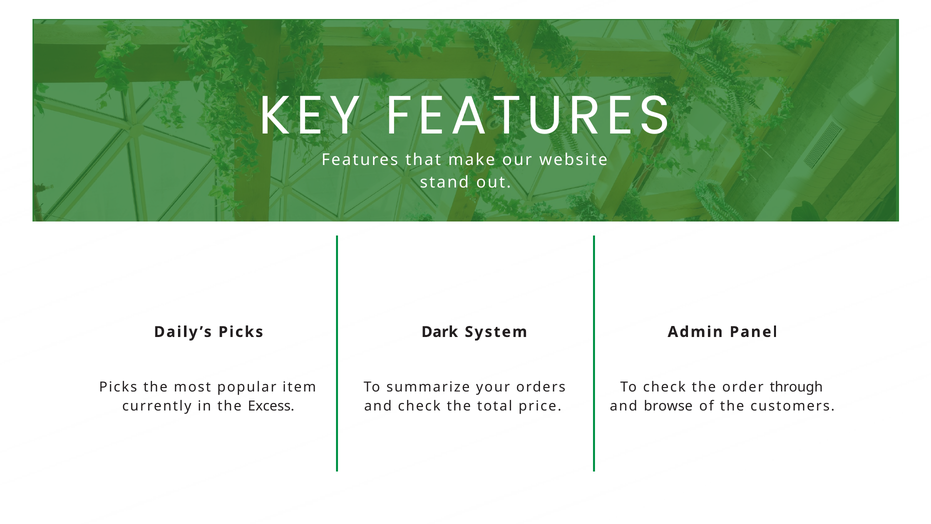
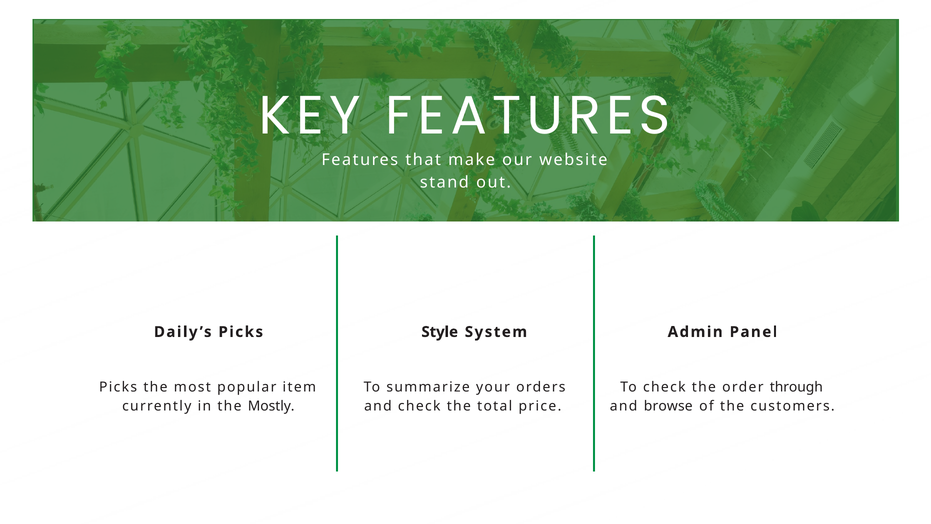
Dark: Dark -> Style
Excess: Excess -> Mostly
